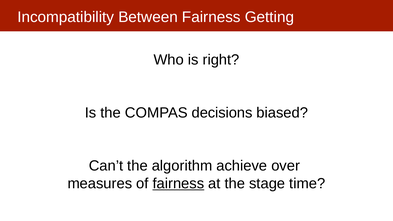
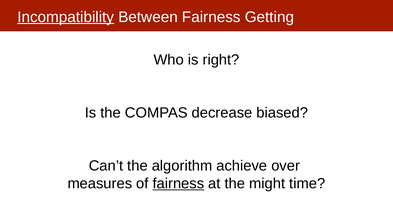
Incompatibility underline: none -> present
decisions: decisions -> decrease
stage: stage -> might
